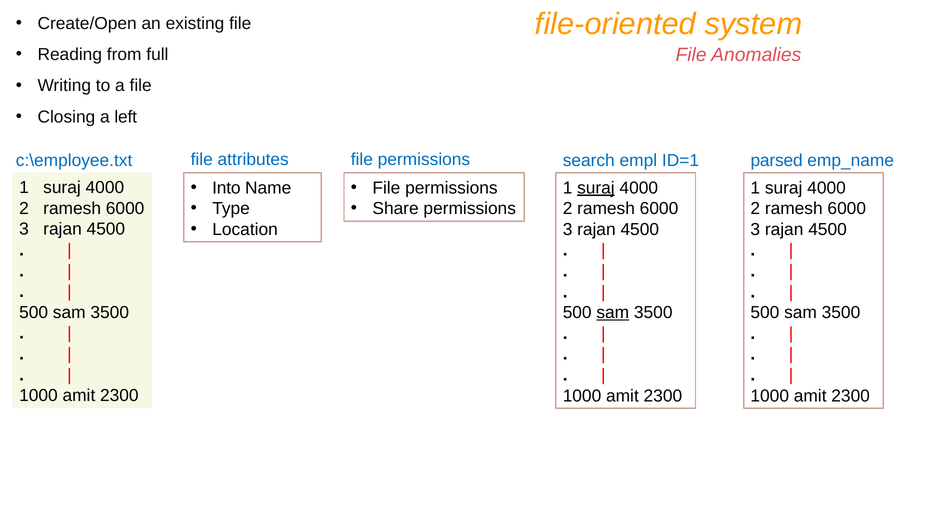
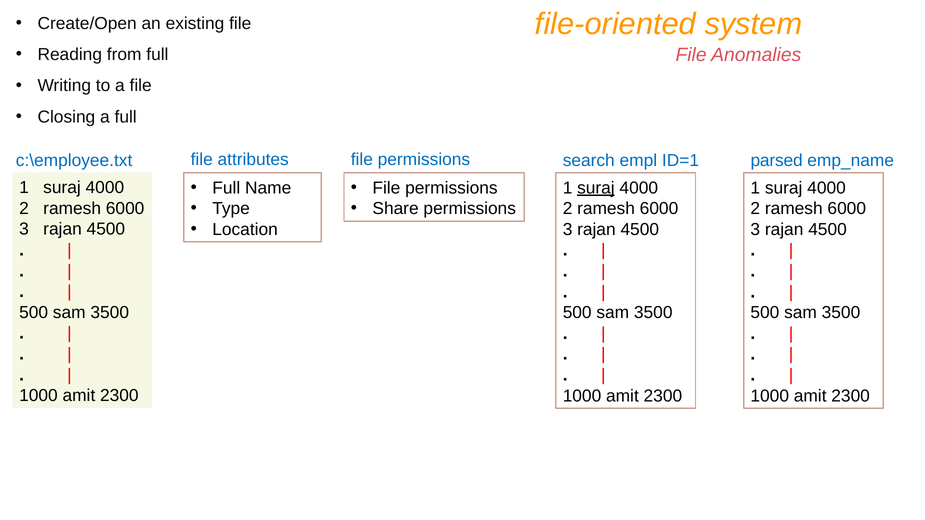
a left: left -> full
Into at (226, 188): Into -> Full
sam at (613, 313) underline: present -> none
